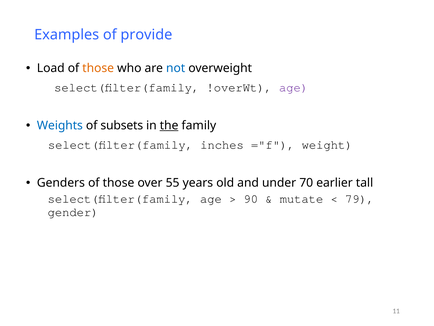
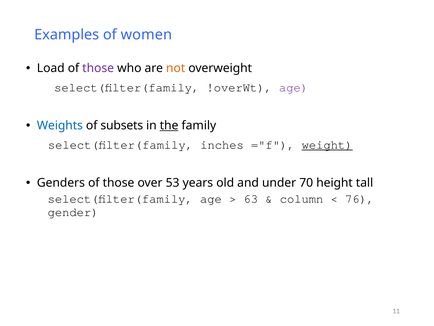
provide: provide -> women
those at (98, 68) colour: orange -> purple
not colour: blue -> orange
weight underline: none -> present
55: 55 -> 53
earlier: earlier -> height
90: 90 -> 63
mutate: mutate -> column
79: 79 -> 76
